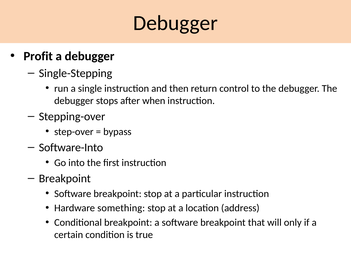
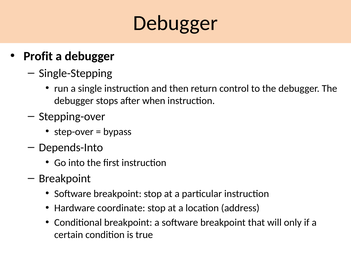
Software-Into: Software-Into -> Depends-Into
something: something -> coordinate
